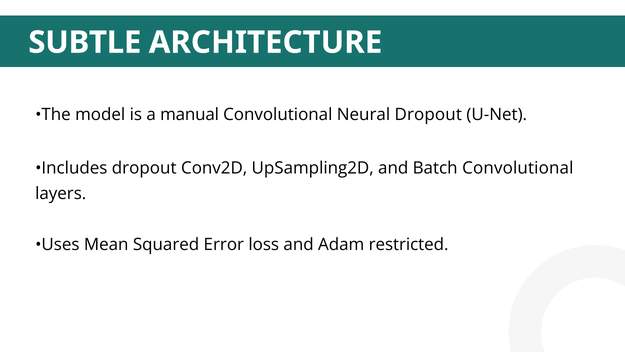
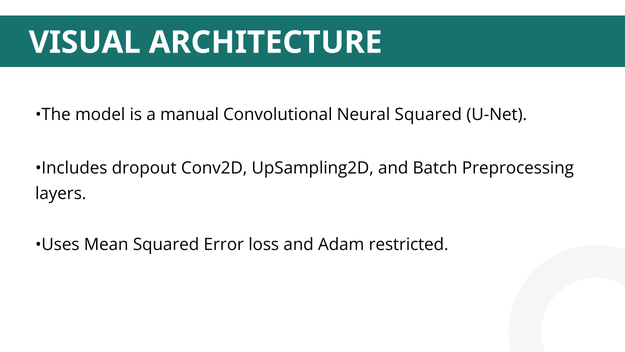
SUBTLE: SUBTLE -> VISUAL
Neural Dropout: Dropout -> Squared
Batch Convolutional: Convolutional -> Preprocessing
